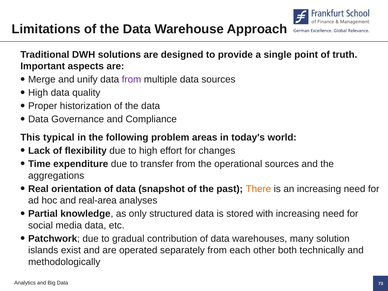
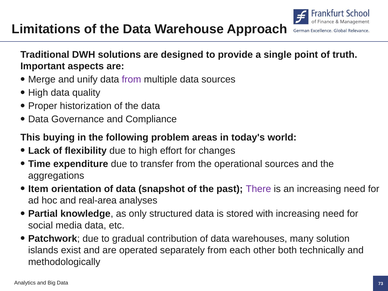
typical: typical -> buying
Real: Real -> Item
There colour: orange -> purple
